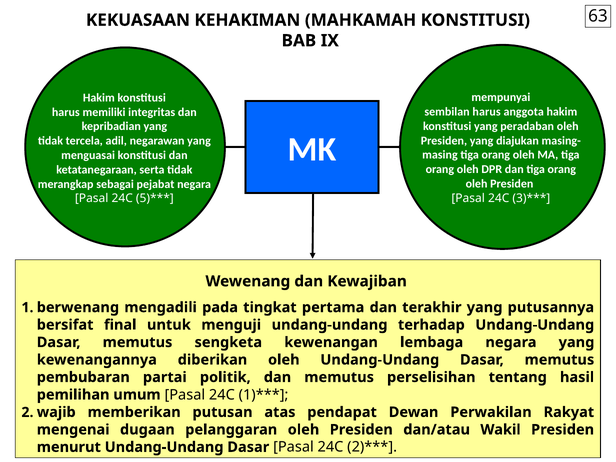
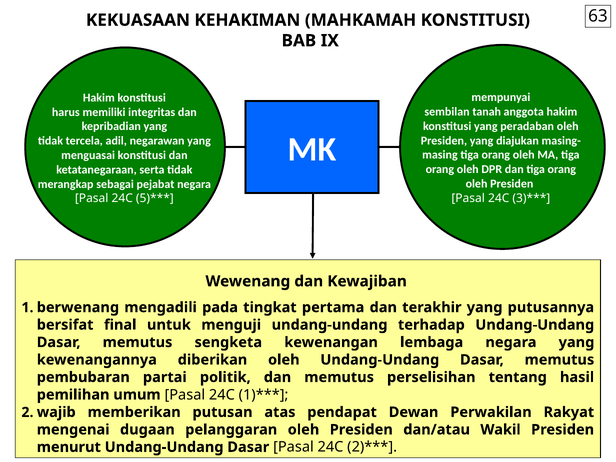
sembilan harus: harus -> tanah
